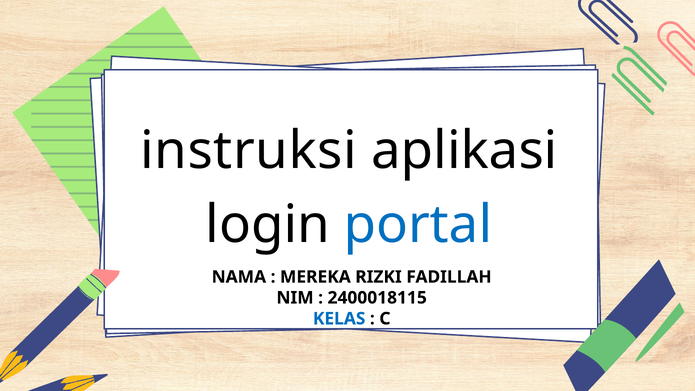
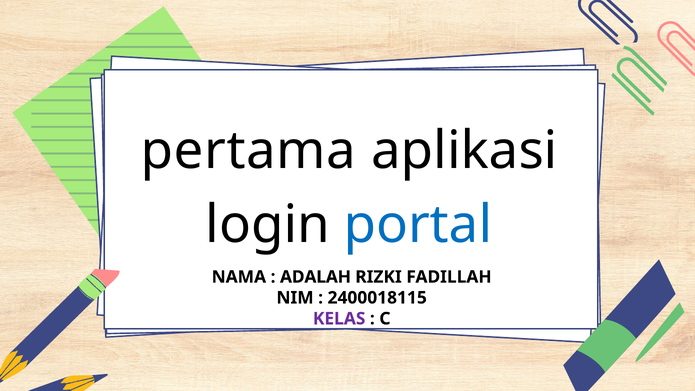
instruksi: instruksi -> pertama
MEREKA: MEREKA -> ADALAH
KELAS colour: blue -> purple
